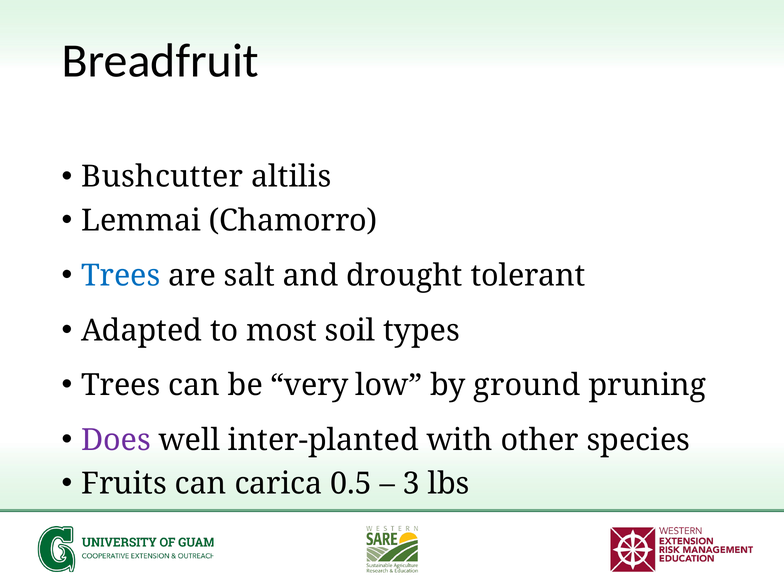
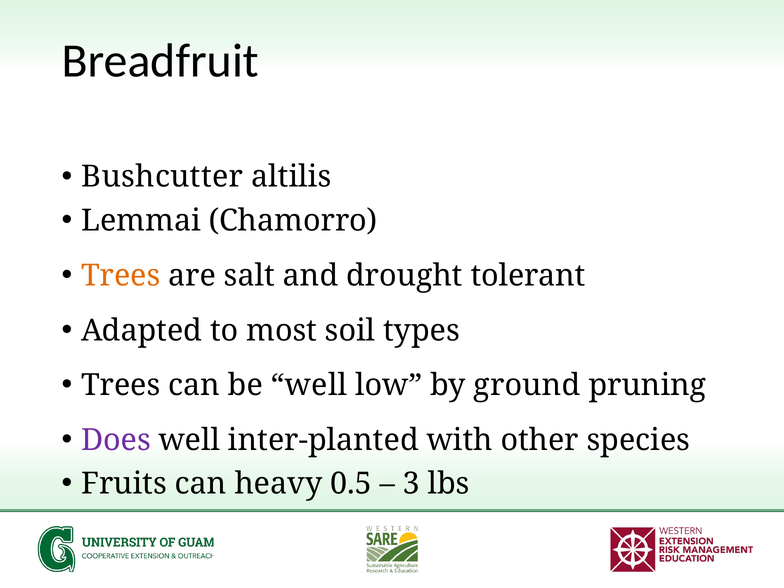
Trees at (121, 276) colour: blue -> orange
be very: very -> well
carica: carica -> heavy
